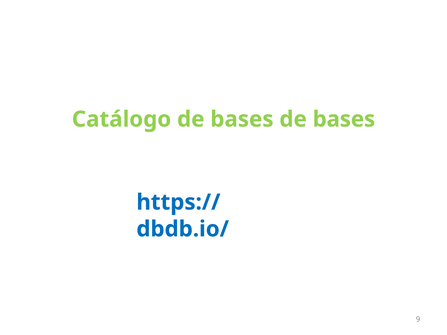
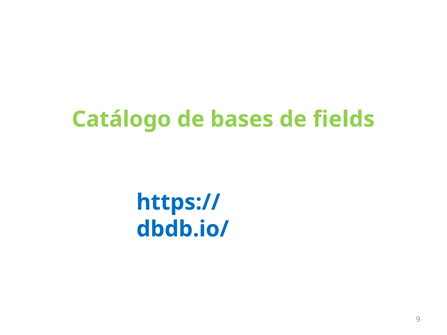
bases de bases: bases -> fields
